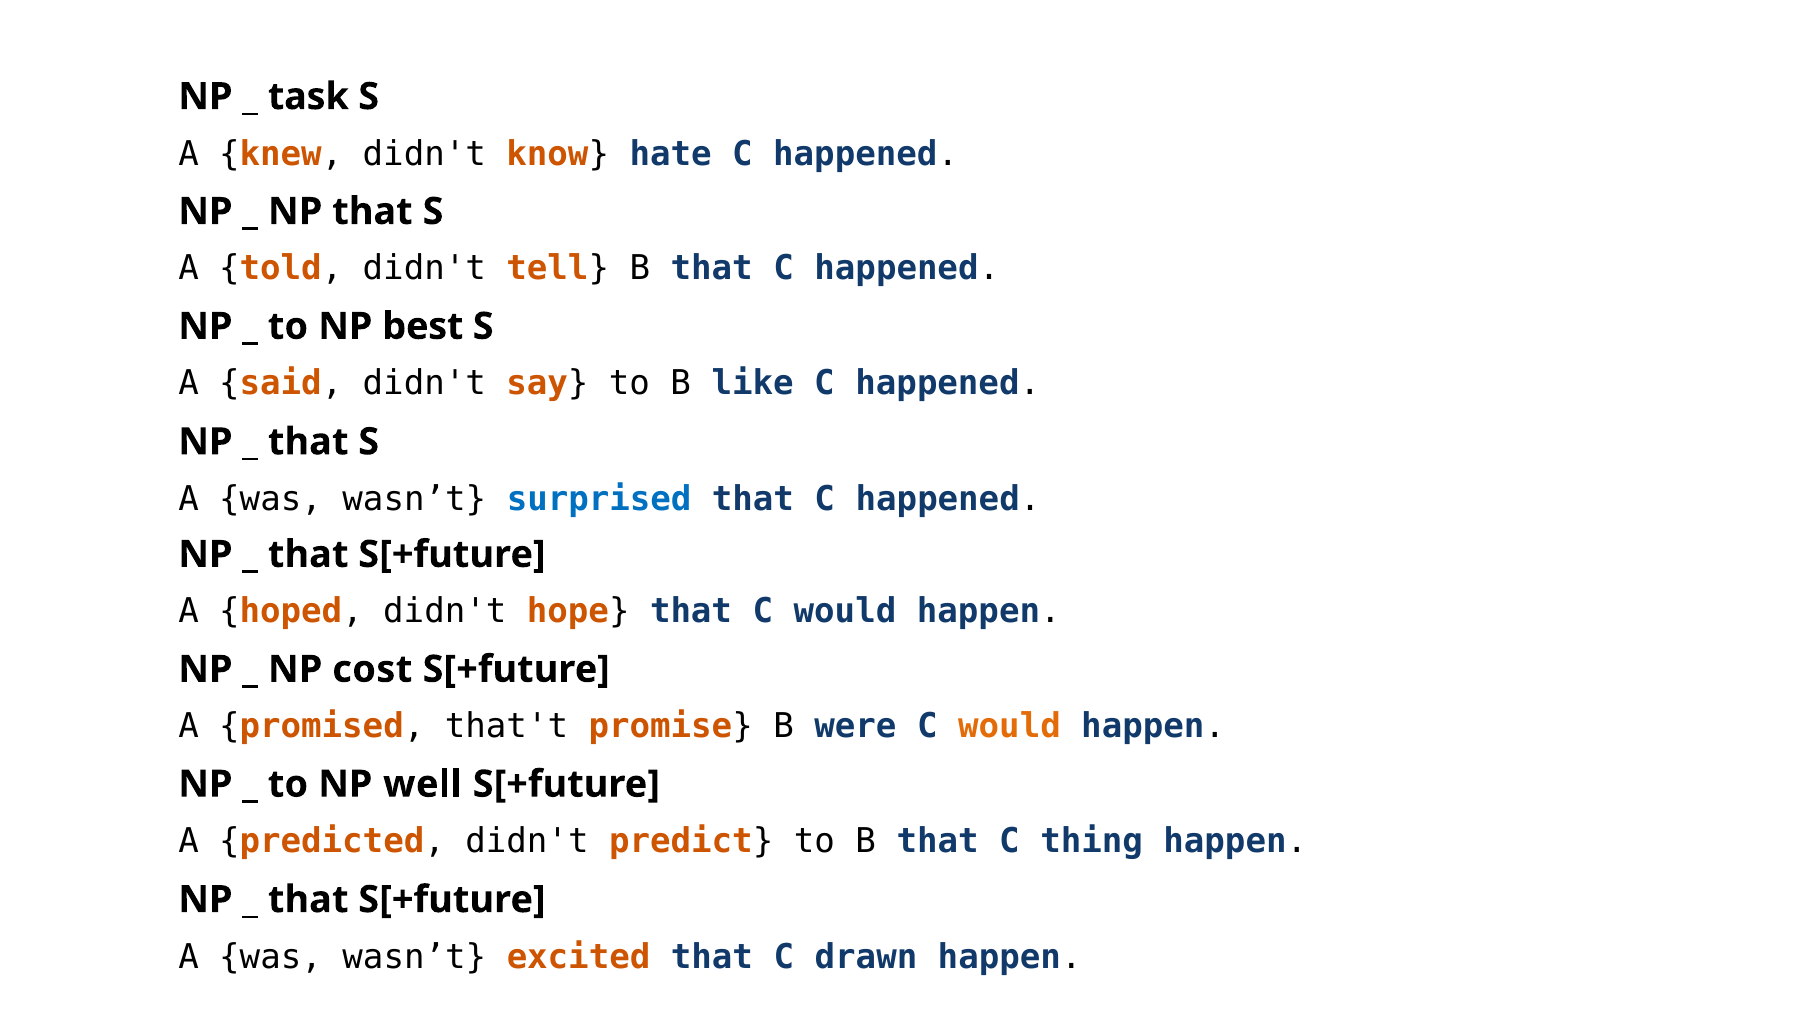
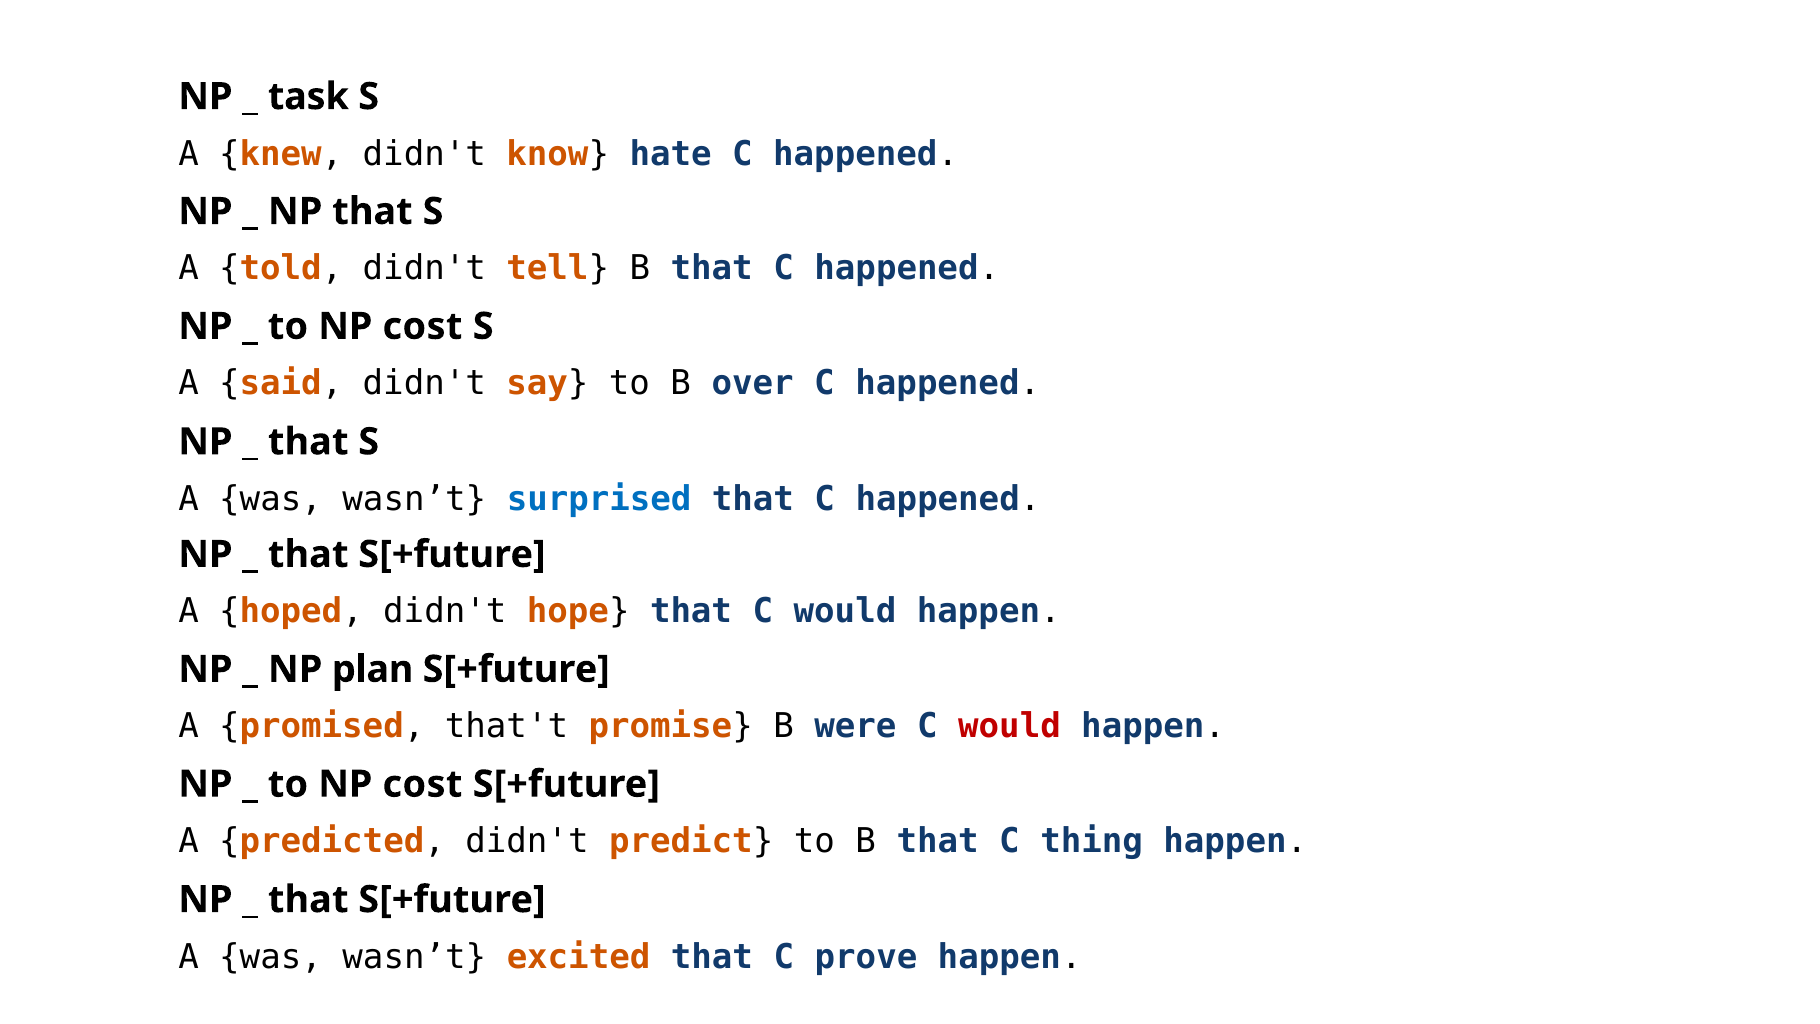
best at (423, 326): best -> cost
like: like -> over
cost: cost -> plan
would at (1009, 726) colour: orange -> red
well at (422, 784): well -> cost
drawn: drawn -> prove
